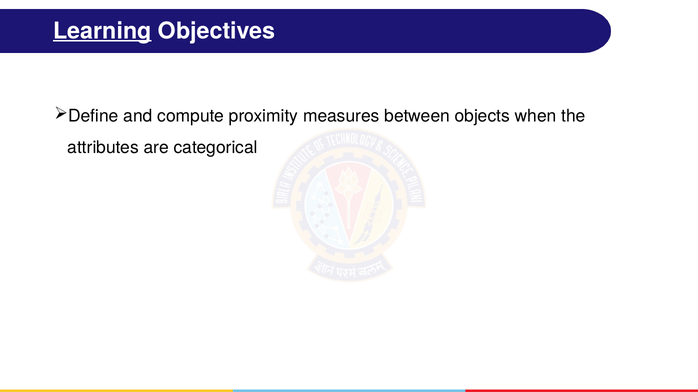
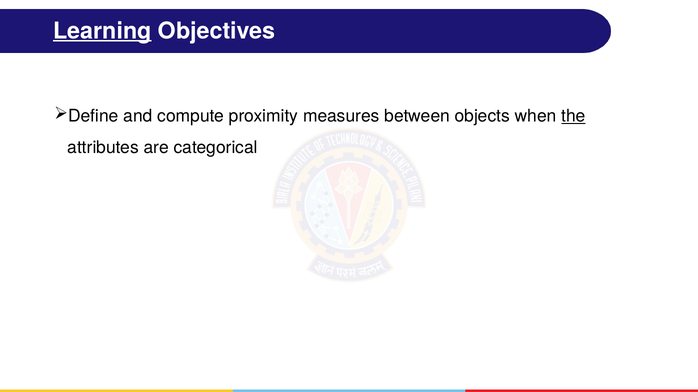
the underline: none -> present
